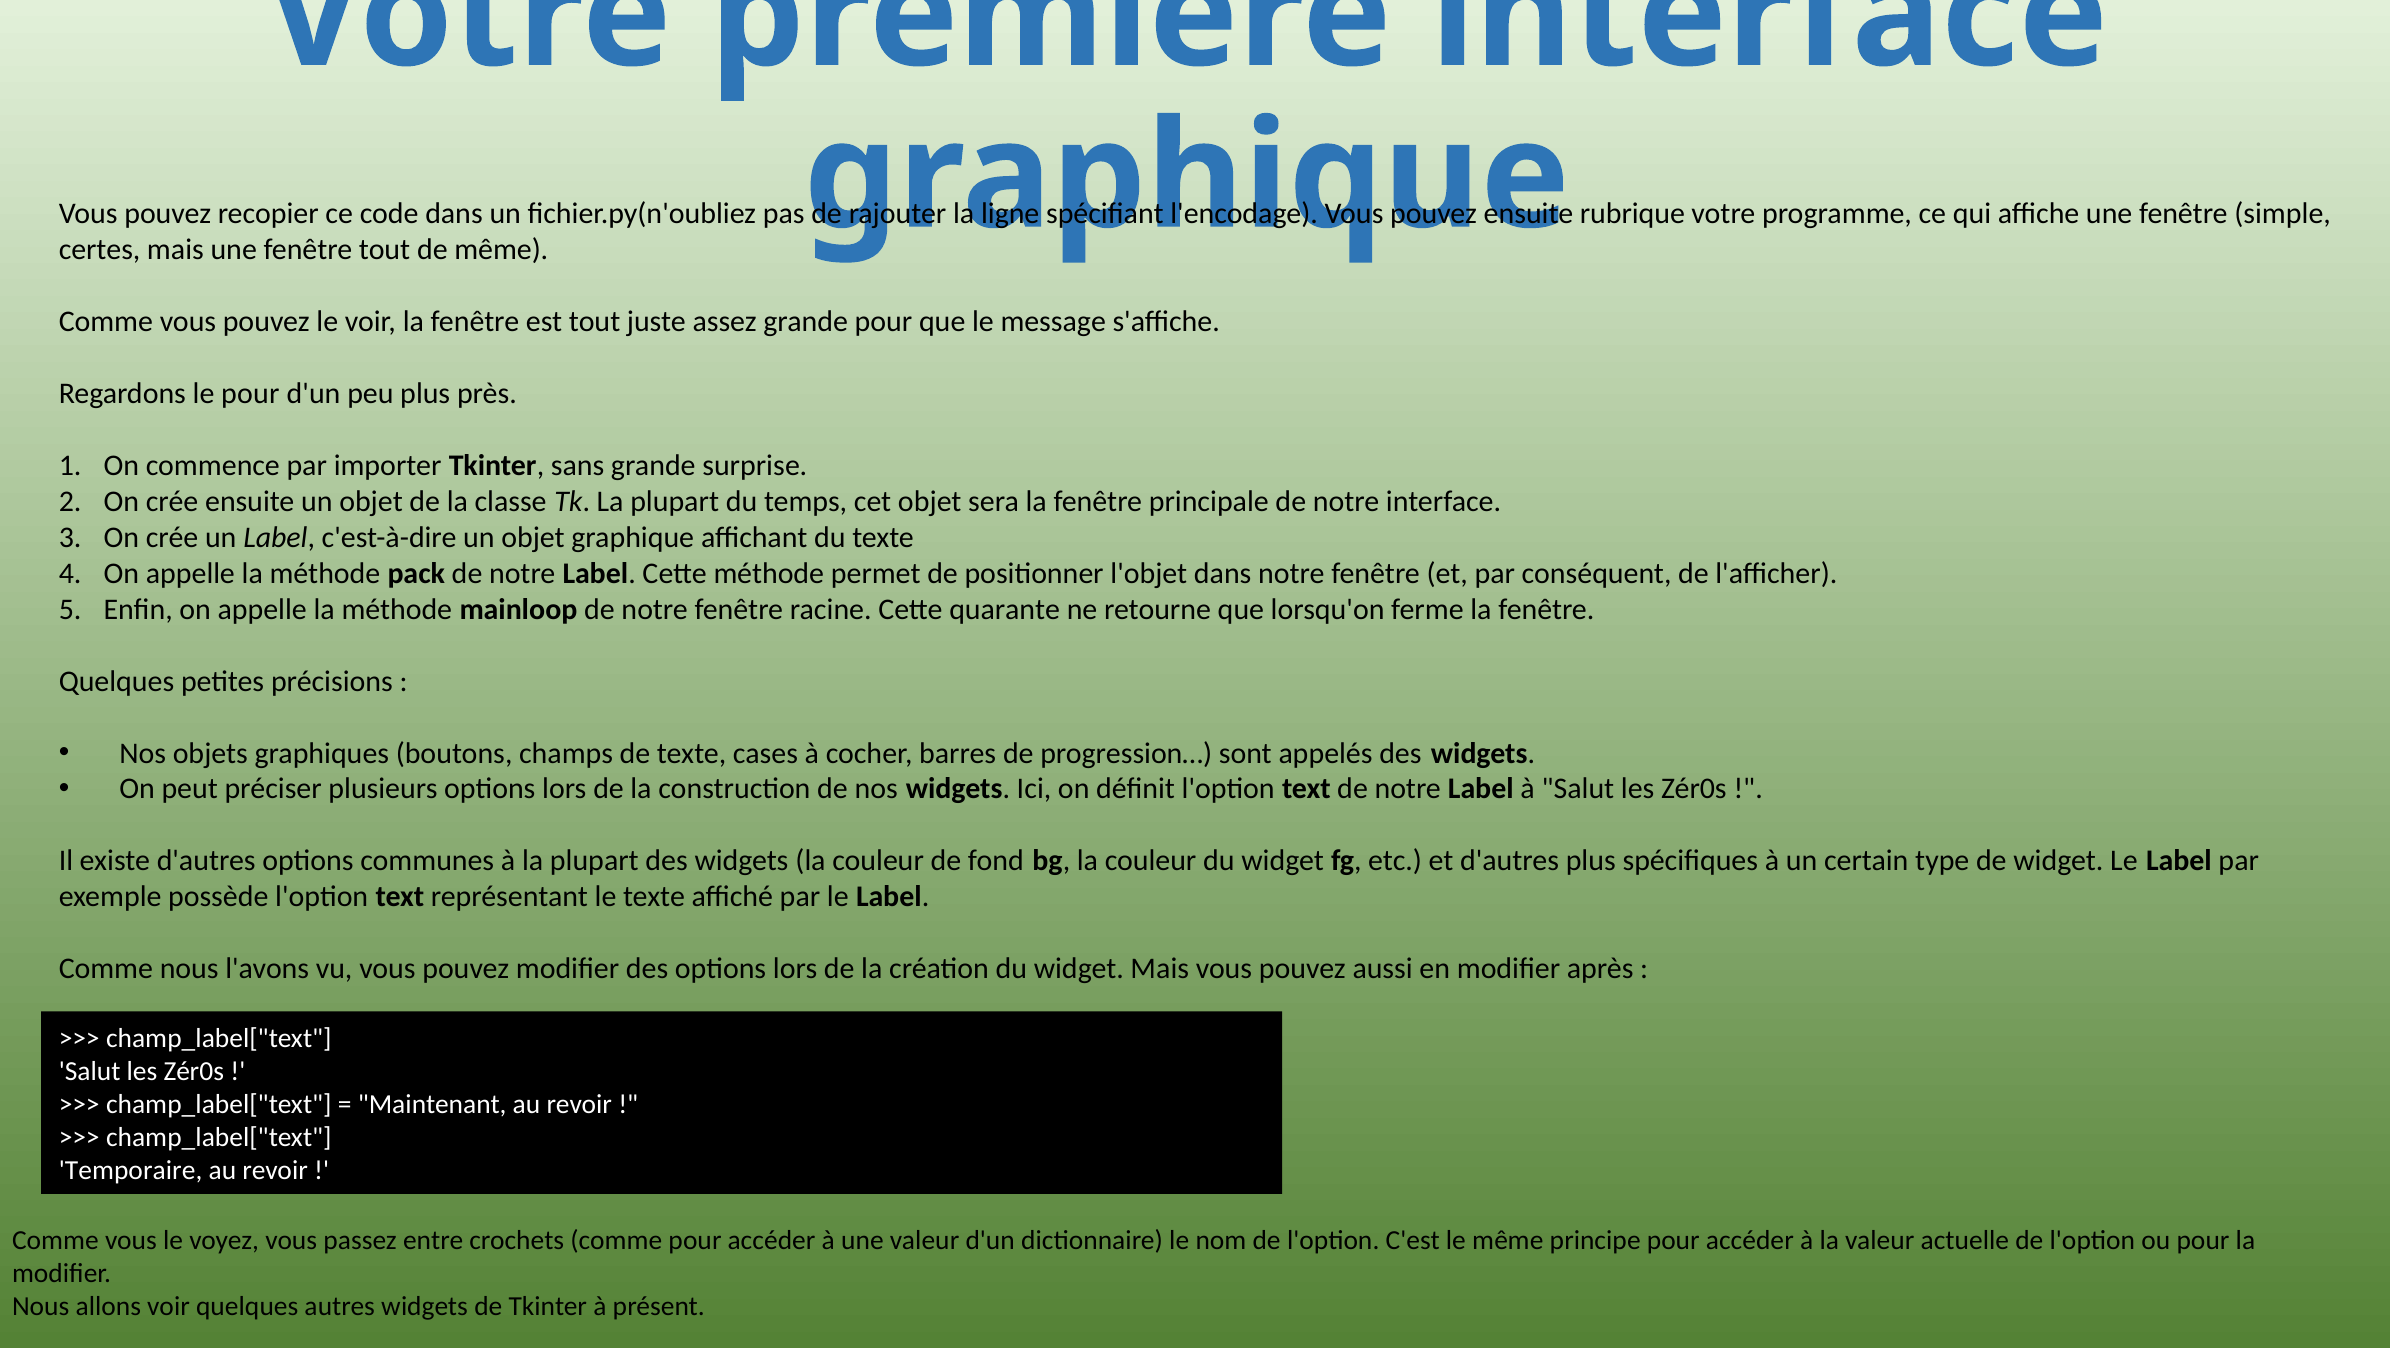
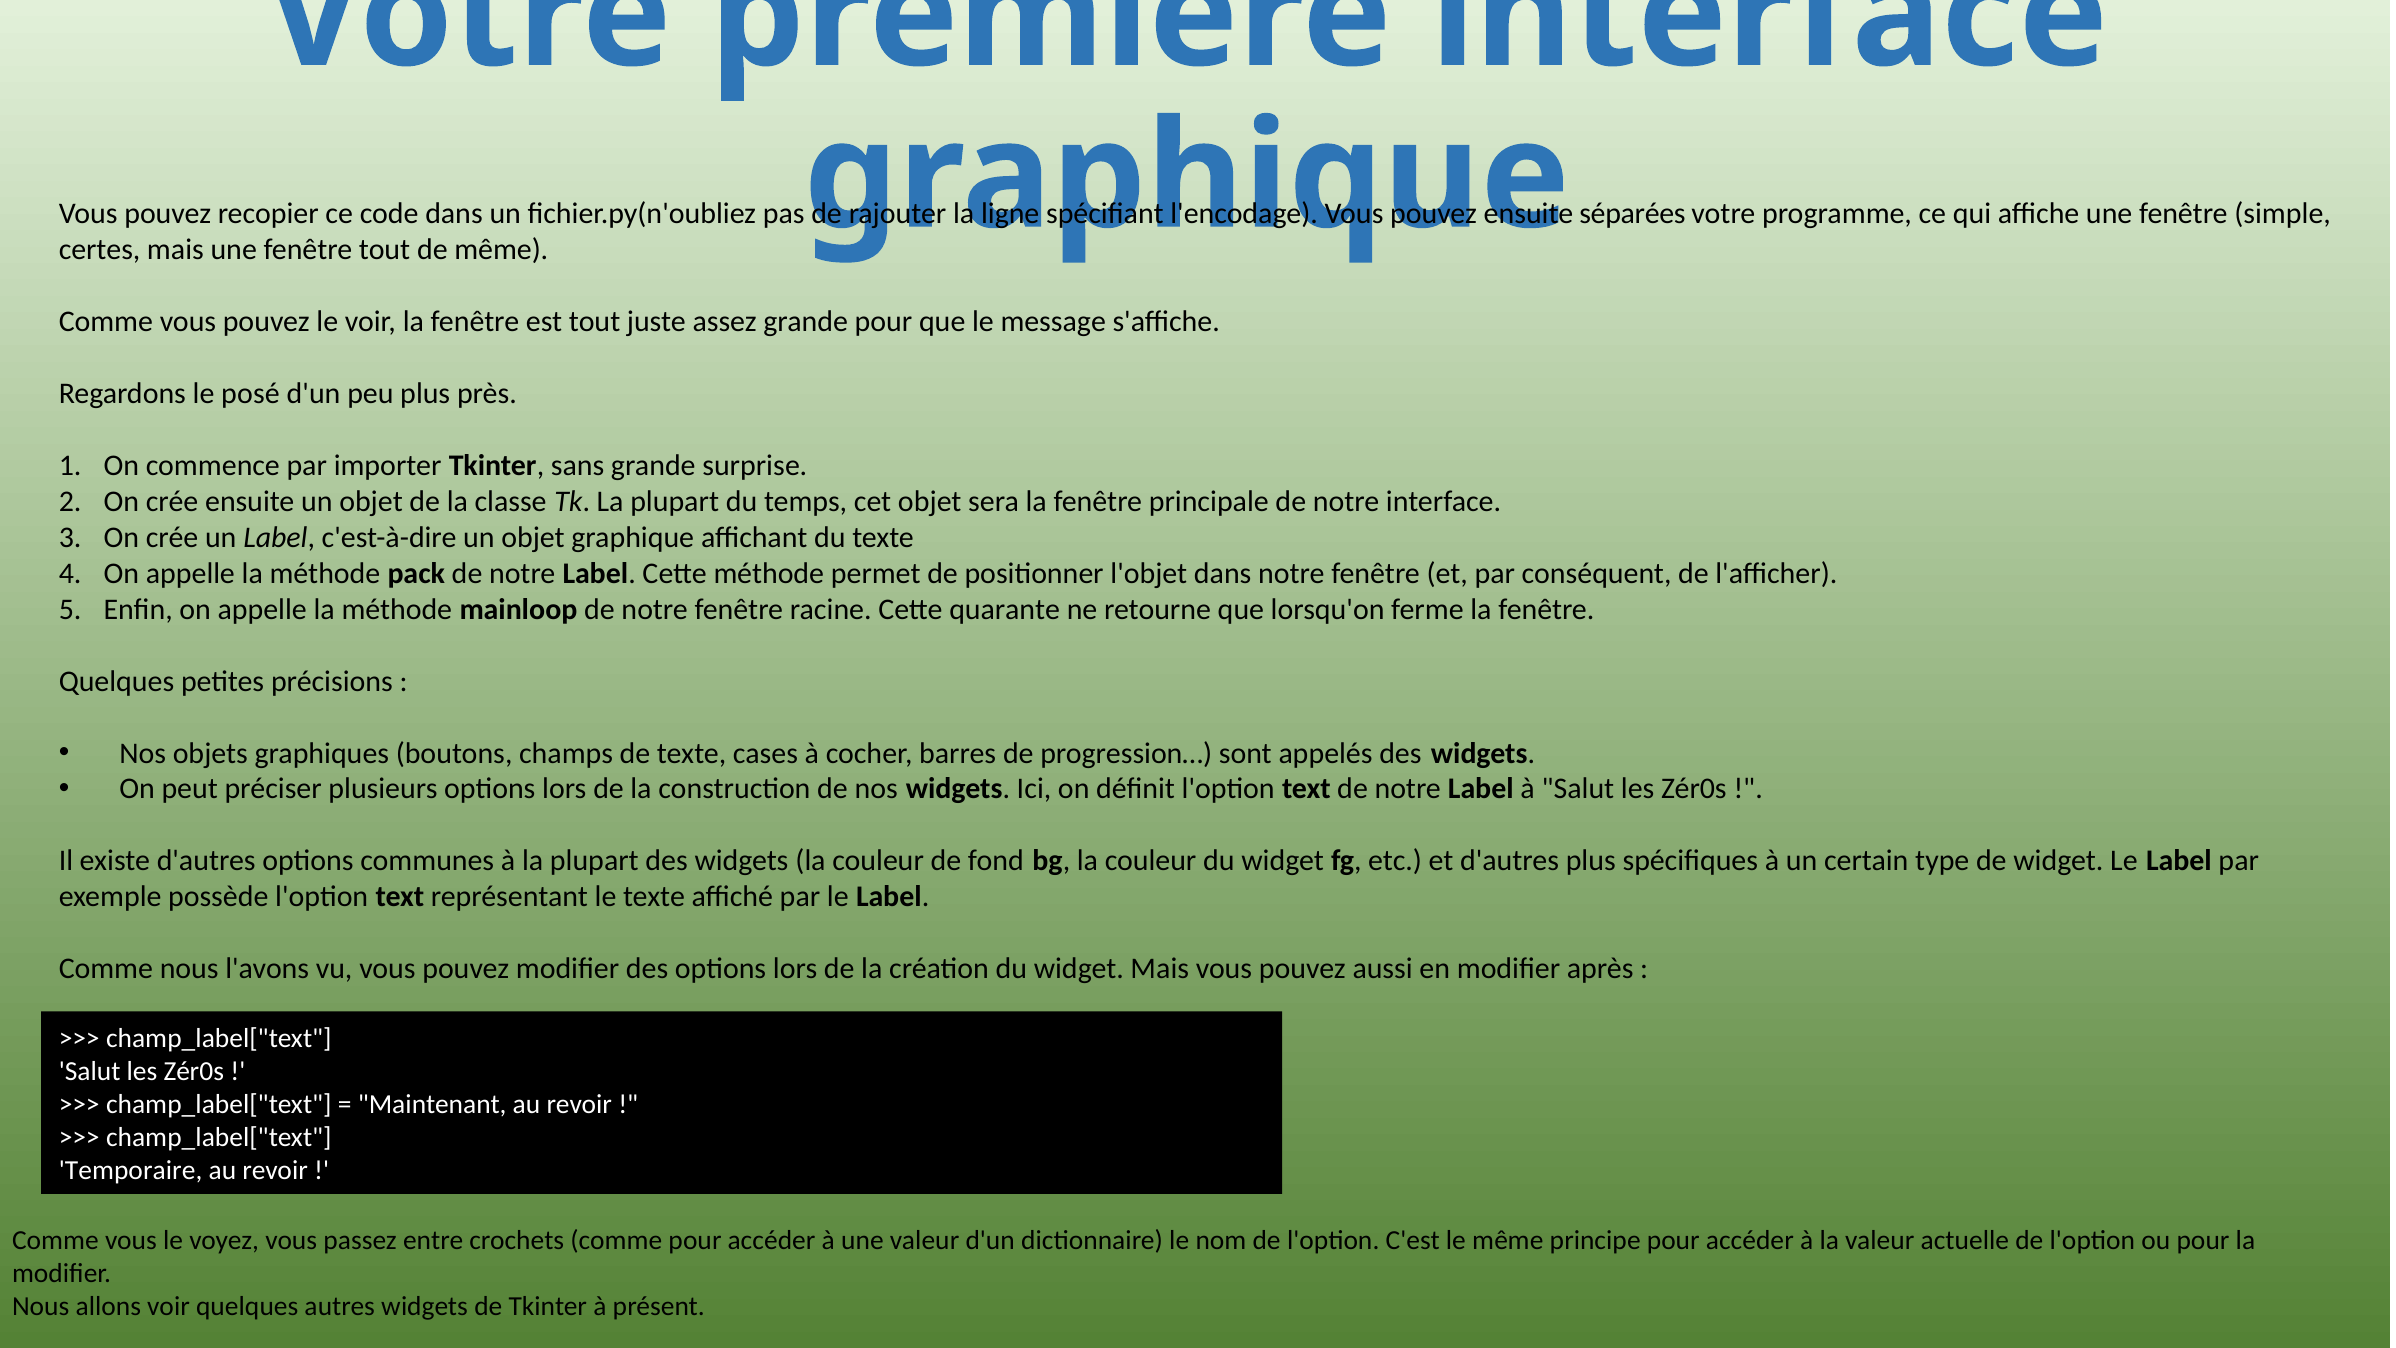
rubrique: rubrique -> séparées
le pour: pour -> posé
